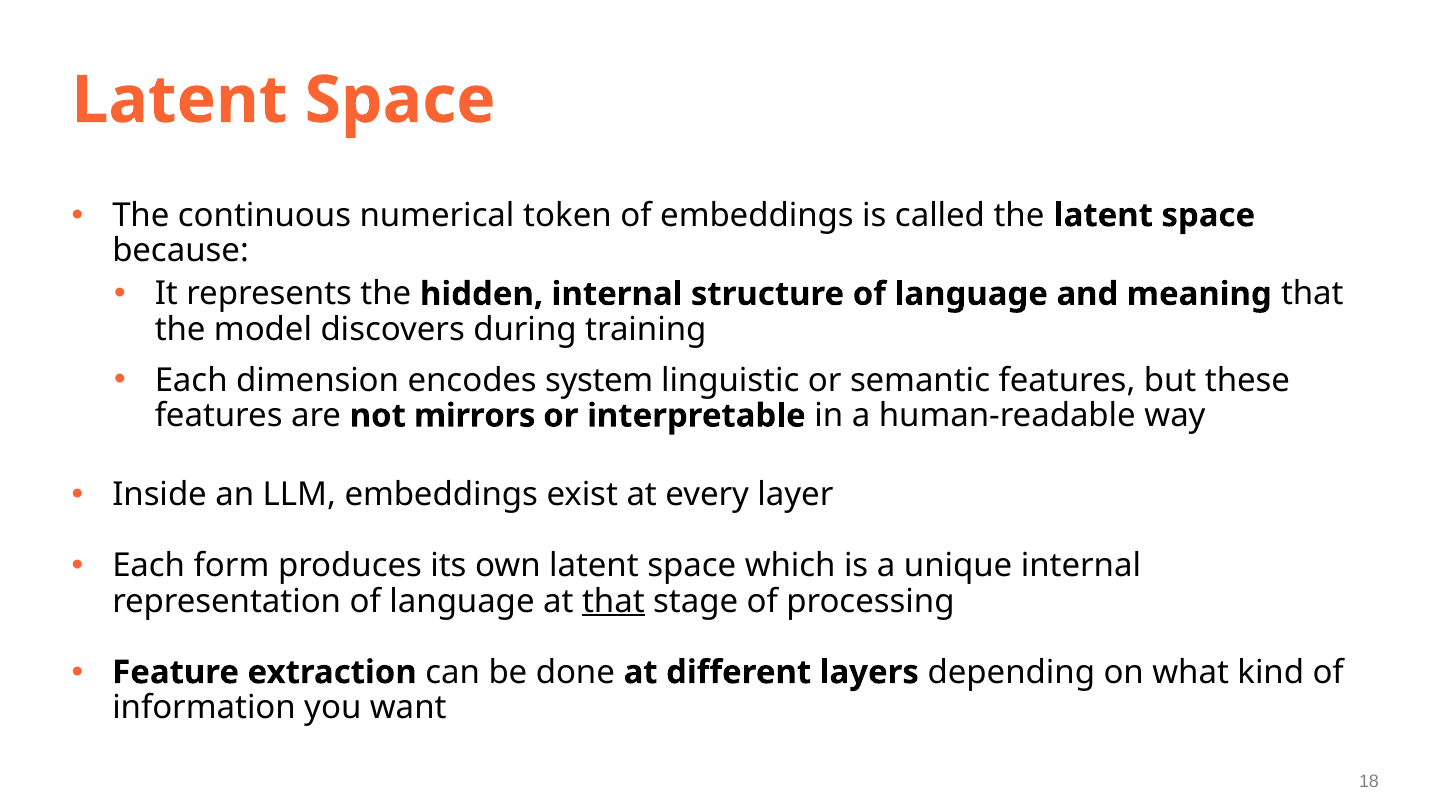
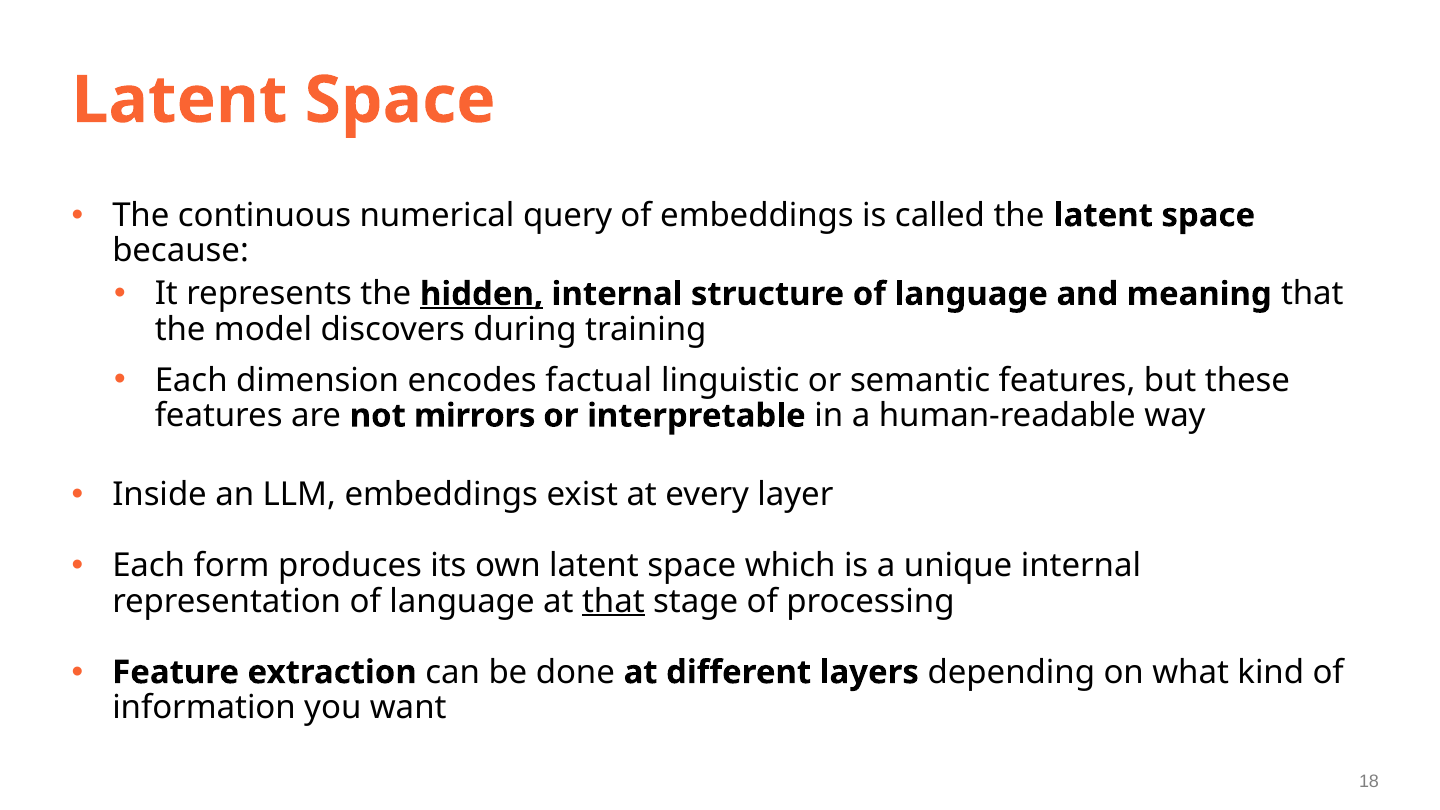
token: token -> query
hidden underline: none -> present
system: system -> factual
